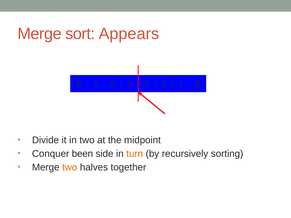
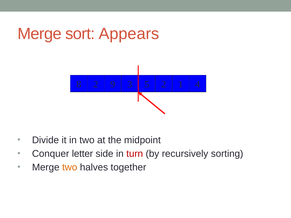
9 5: 5 -> 3
5 6: 6 -> 2
1 8: 8 -> 4
been: been -> letter
turn colour: orange -> red
